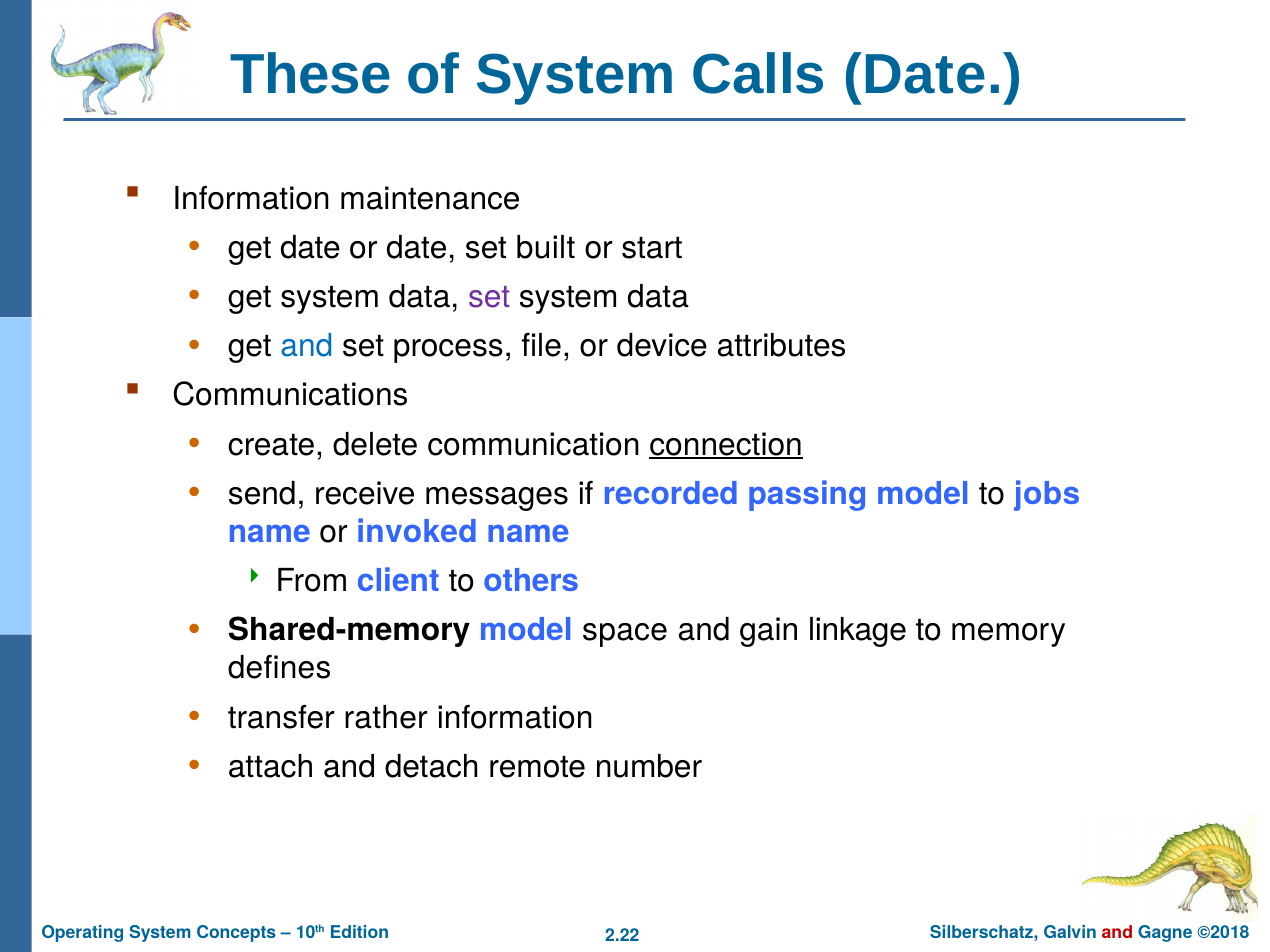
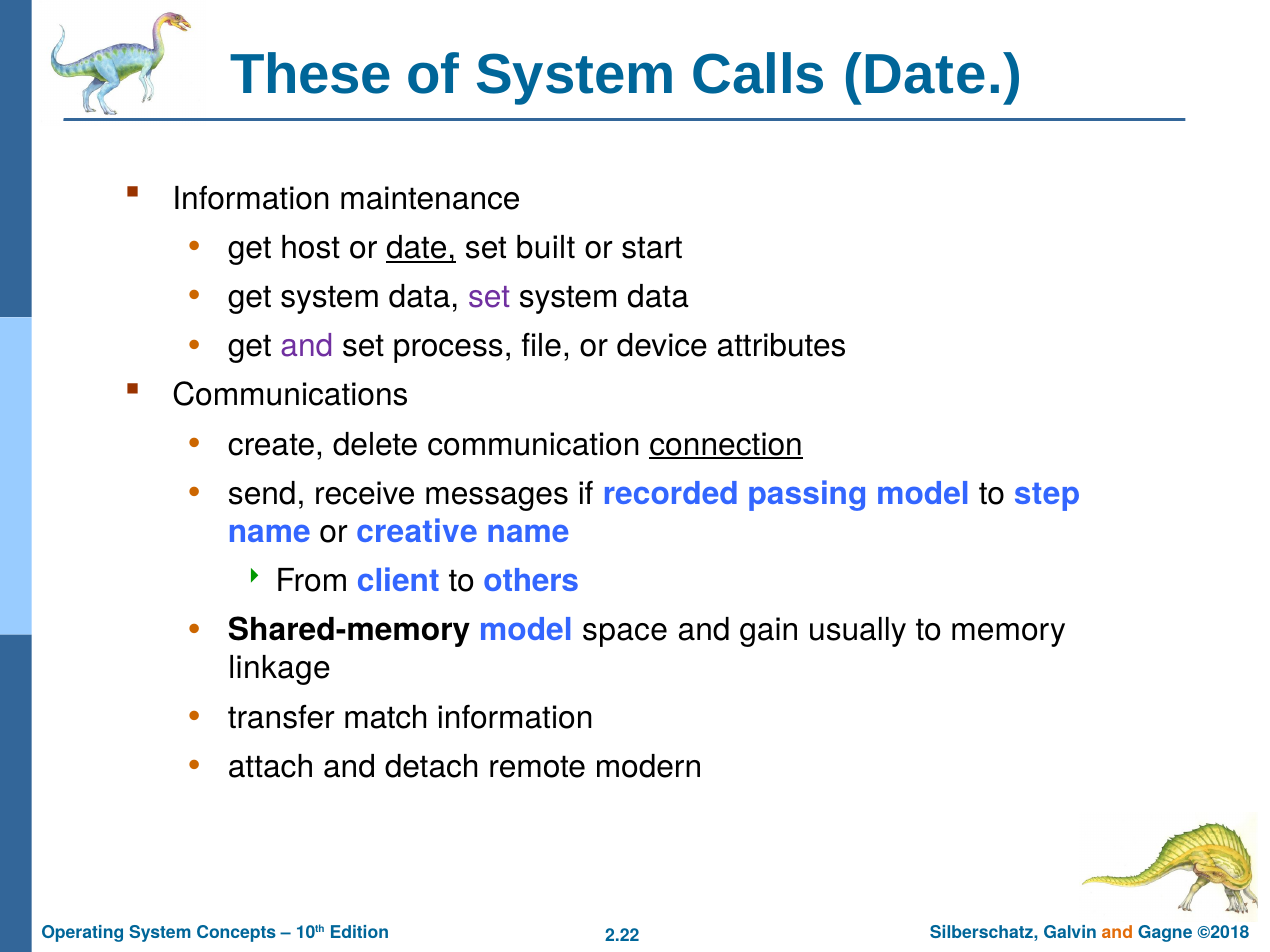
get date: date -> host
date at (421, 248) underline: none -> present
and at (307, 347) colour: blue -> purple
jobs: jobs -> step
invoked: invoked -> creative
linkage: linkage -> usually
defines: defines -> linkage
rather: rather -> match
number: number -> modern
and at (1117, 933) colour: red -> orange
